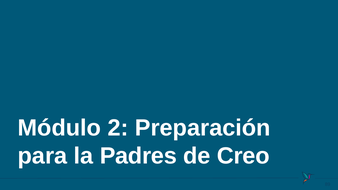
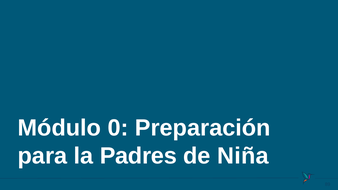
2: 2 -> 0
Creo: Creo -> Niña
